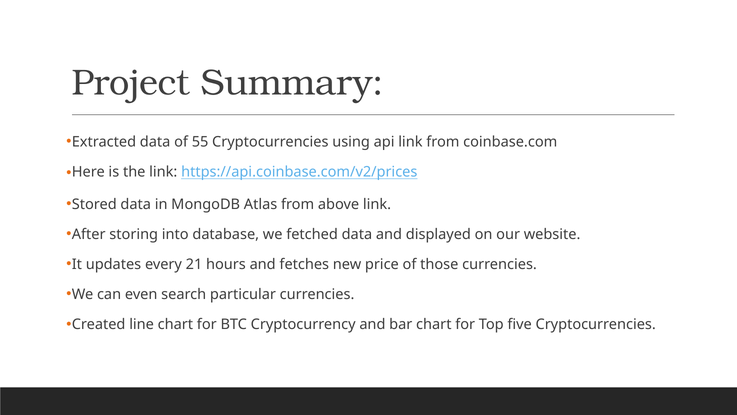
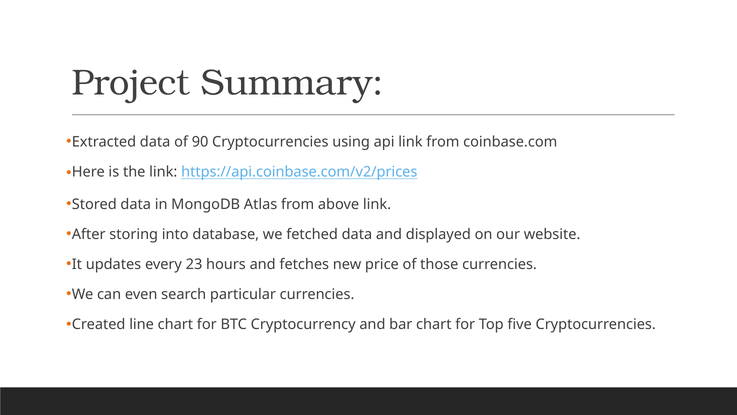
55: 55 -> 90
21: 21 -> 23
